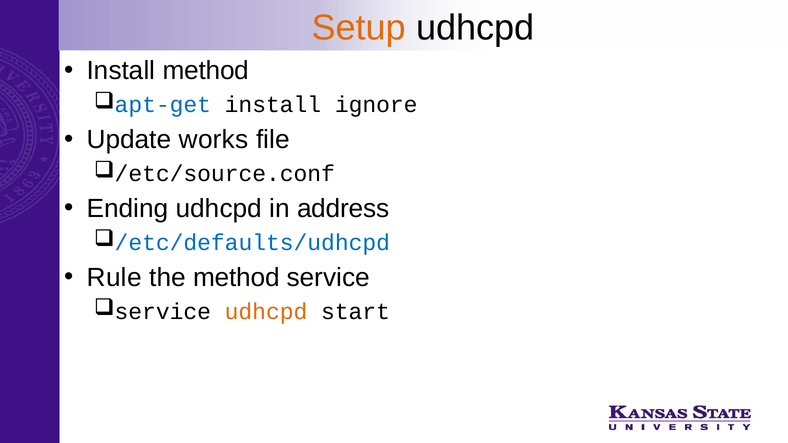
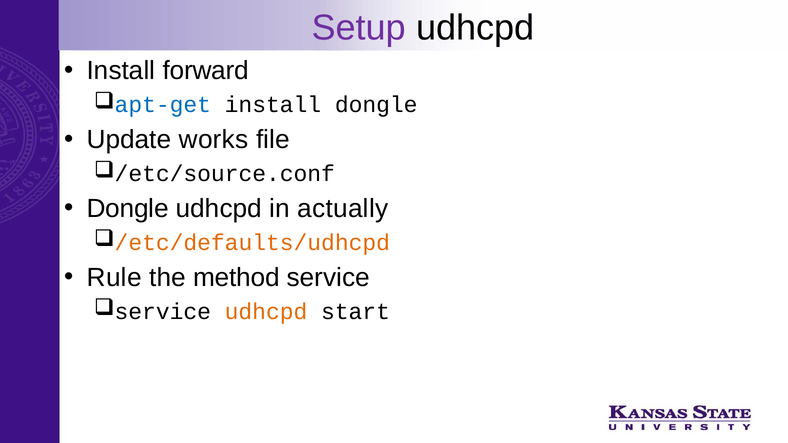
Setup colour: orange -> purple
Install method: method -> forward
install ignore: ignore -> dongle
Ending at (128, 209): Ending -> Dongle
address: address -> actually
/etc/defaults/udhcpd colour: blue -> orange
